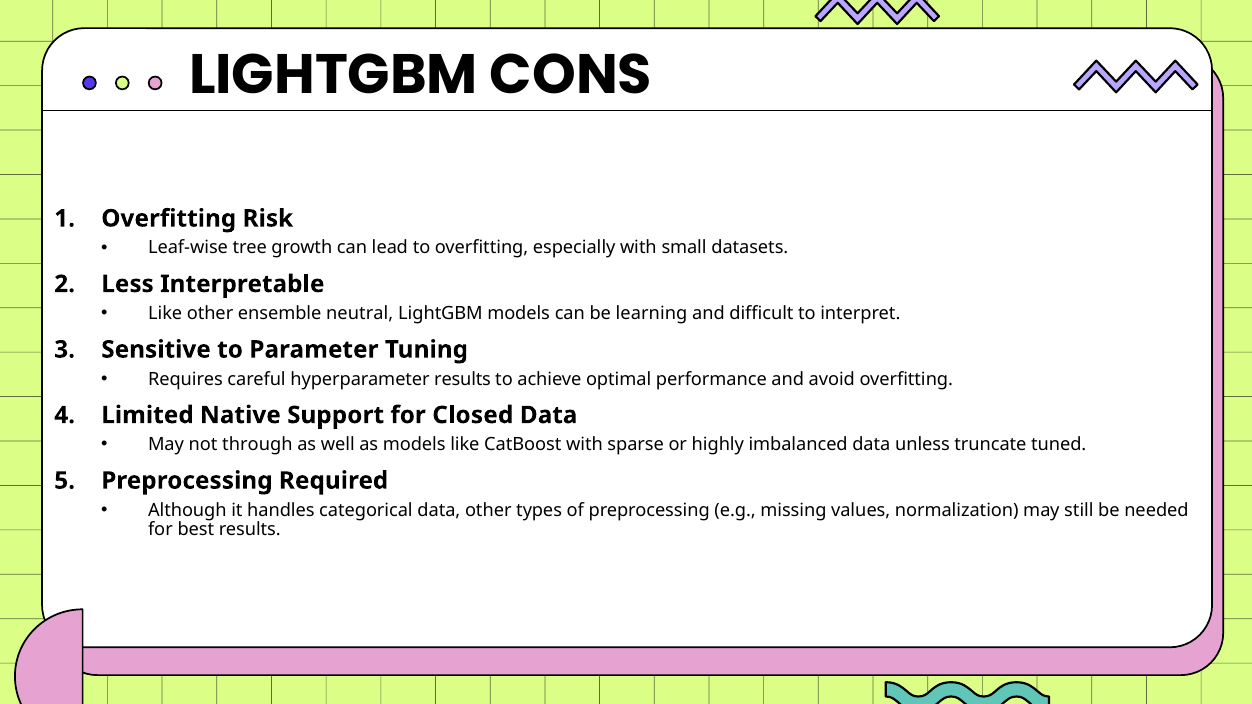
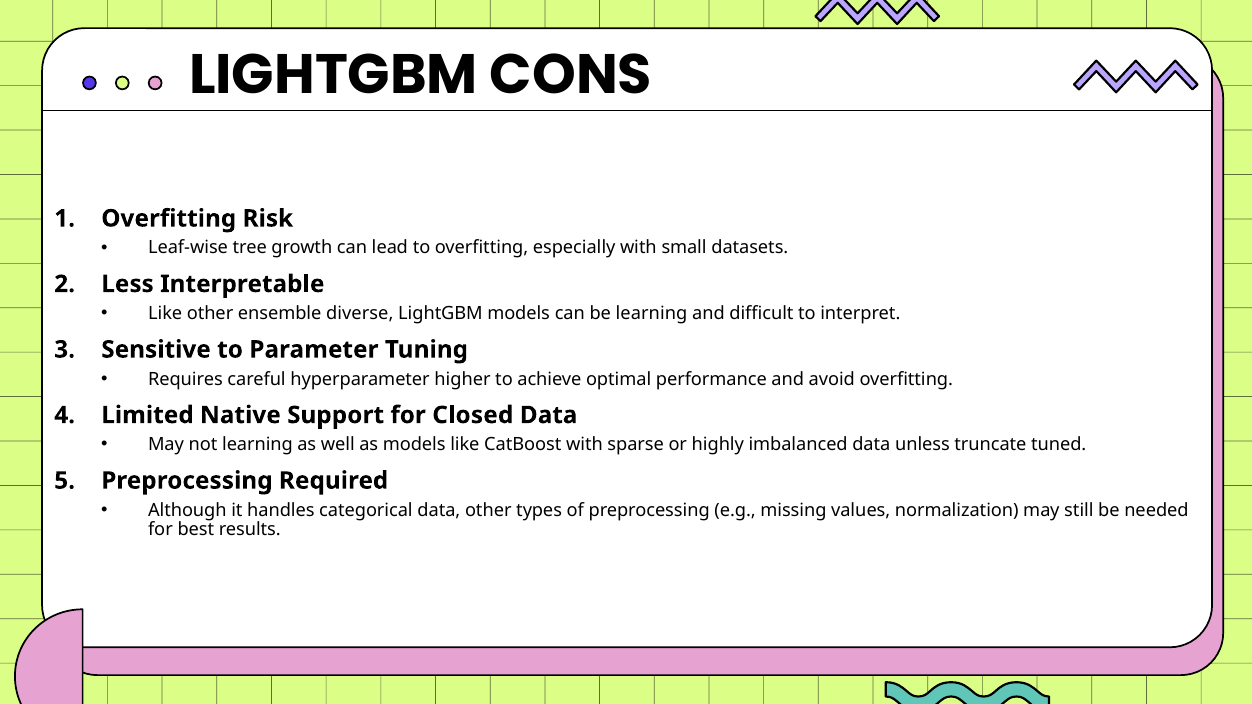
neutral: neutral -> diverse
hyperparameter results: results -> higher
not through: through -> learning
